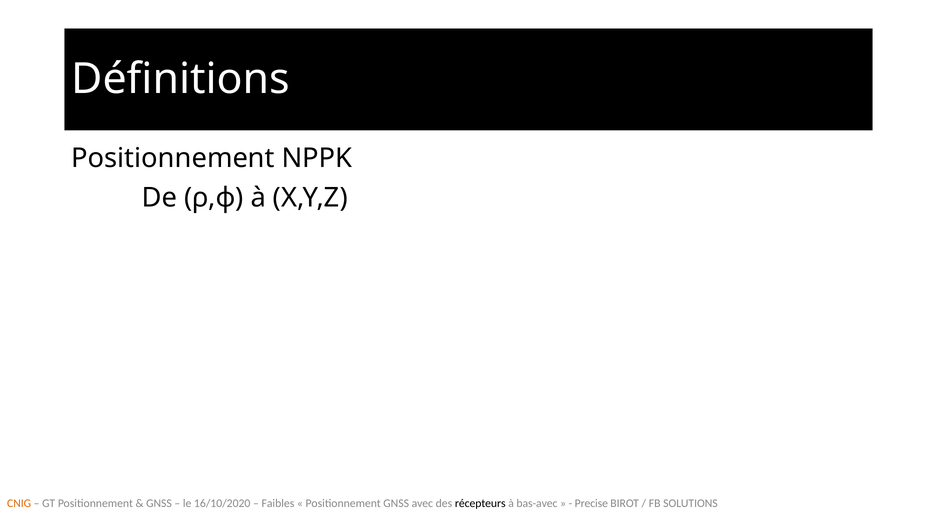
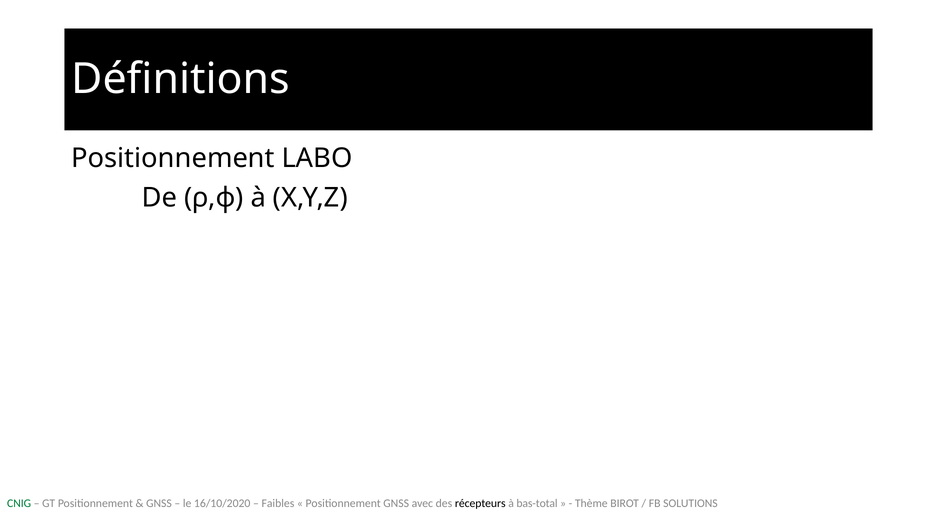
NPPK: NPPK -> LABO
CNIG colour: orange -> green
bas-avec: bas-avec -> bas-total
Precise: Precise -> Thème
